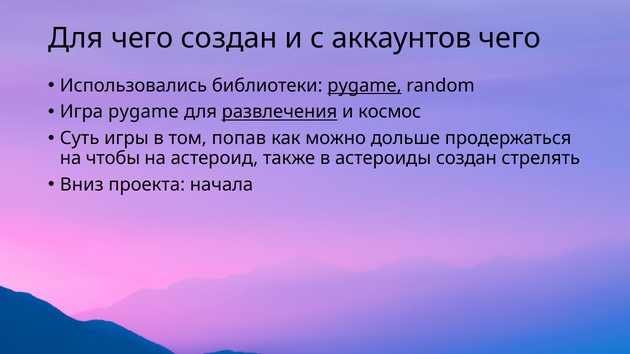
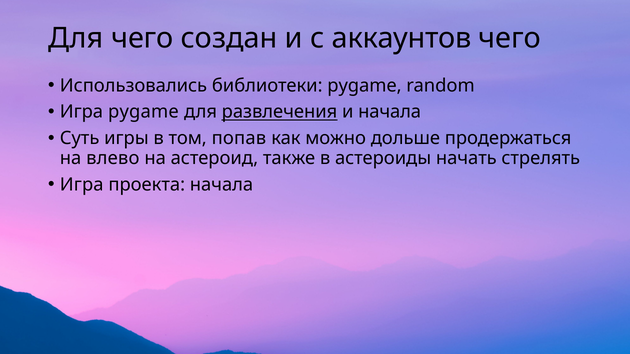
pygame at (364, 86) underline: present -> none
и космос: космос -> начала
чтобы: чтобы -> влево
астероиды создан: создан -> начать
Вниз at (82, 185): Вниз -> Игра
